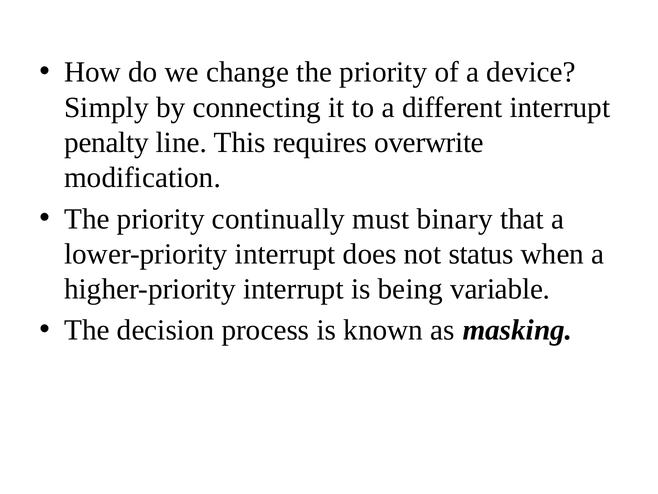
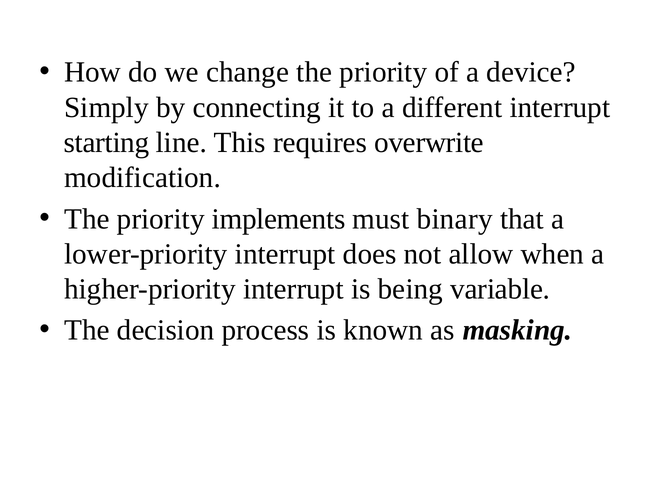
penalty: penalty -> starting
continually: continually -> implements
status: status -> allow
